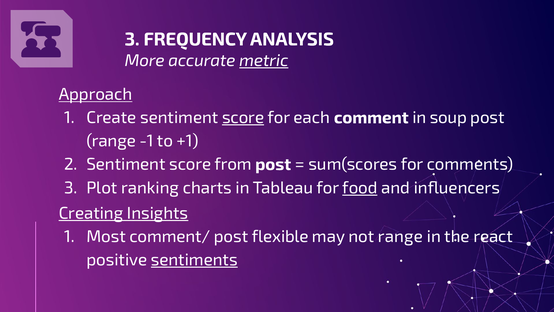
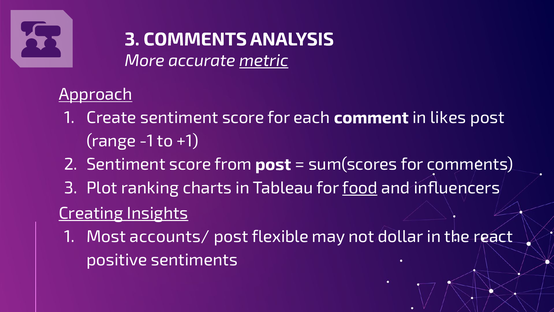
3 FREQUENCY: FREQUENCY -> COMMENTS
score at (243, 118) underline: present -> none
soup: soup -> likes
comment/: comment/ -> accounts/
not range: range -> dollar
sentiments underline: present -> none
